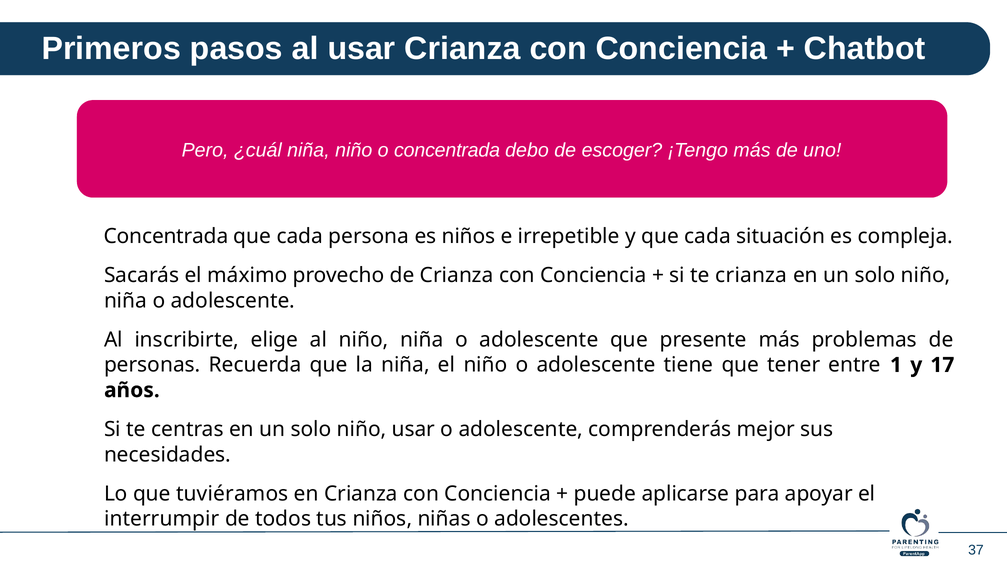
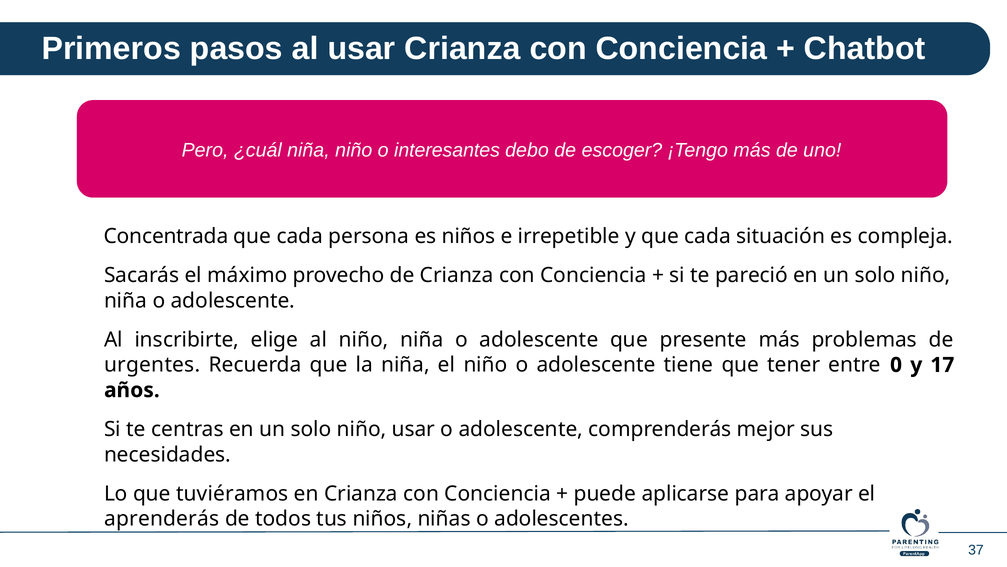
o concentrada: concentrada -> interesantes
te crianza: crianza -> pareció
personas: personas -> urgentes
1: 1 -> 0
interrumpir: interrumpir -> aprenderás
